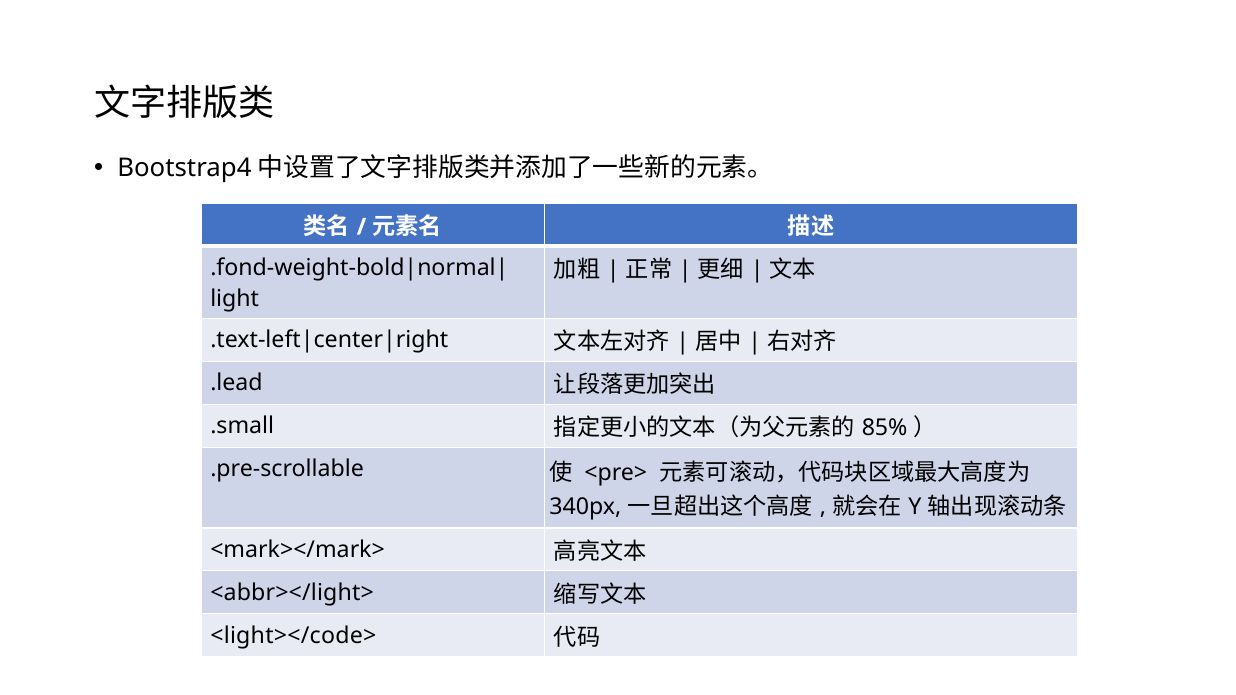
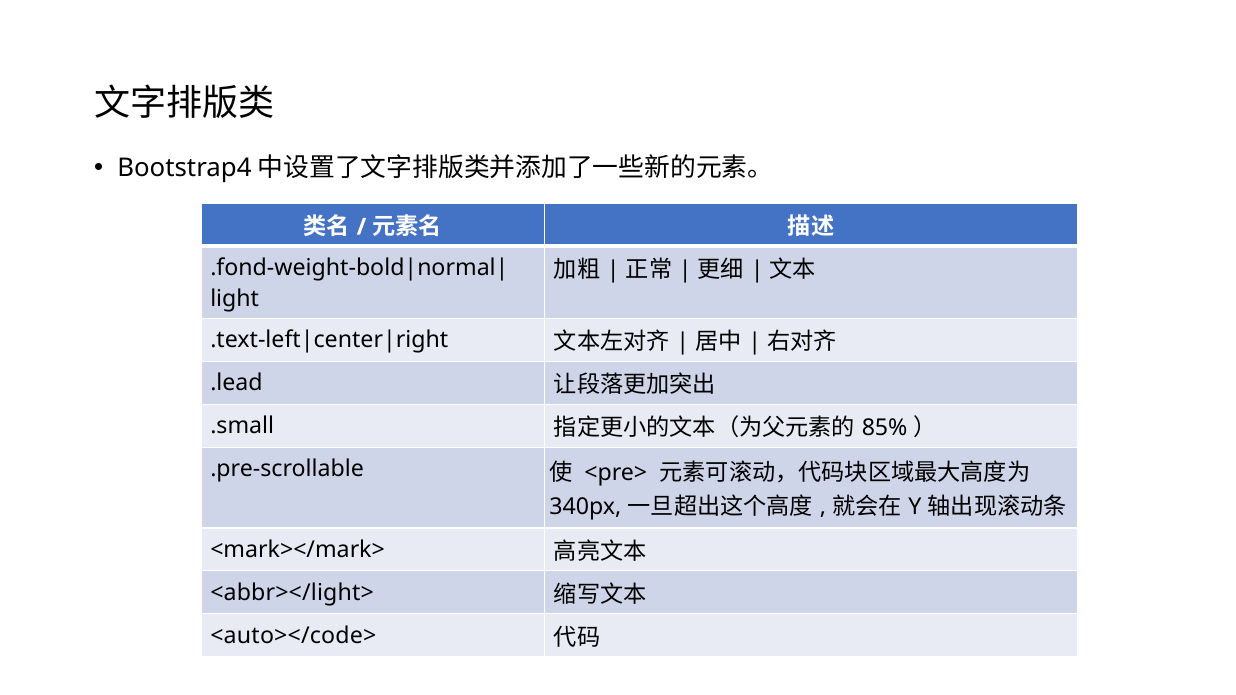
<light></code>: <light></code> -> <auto></code>
